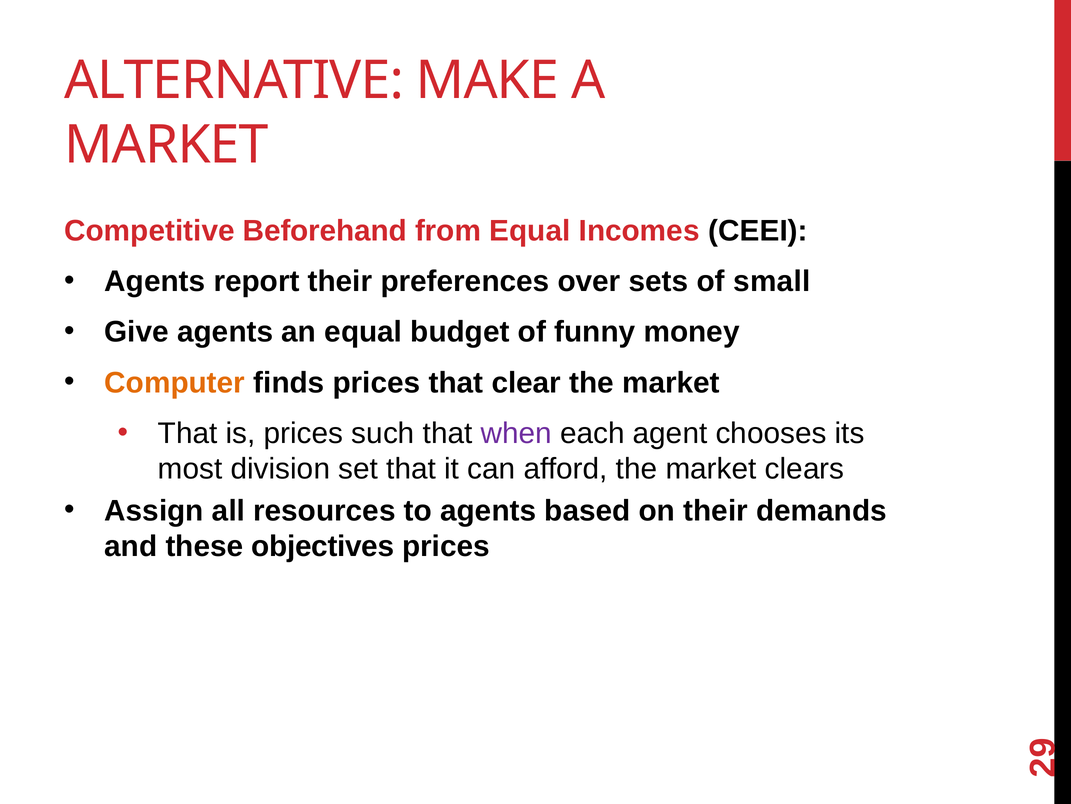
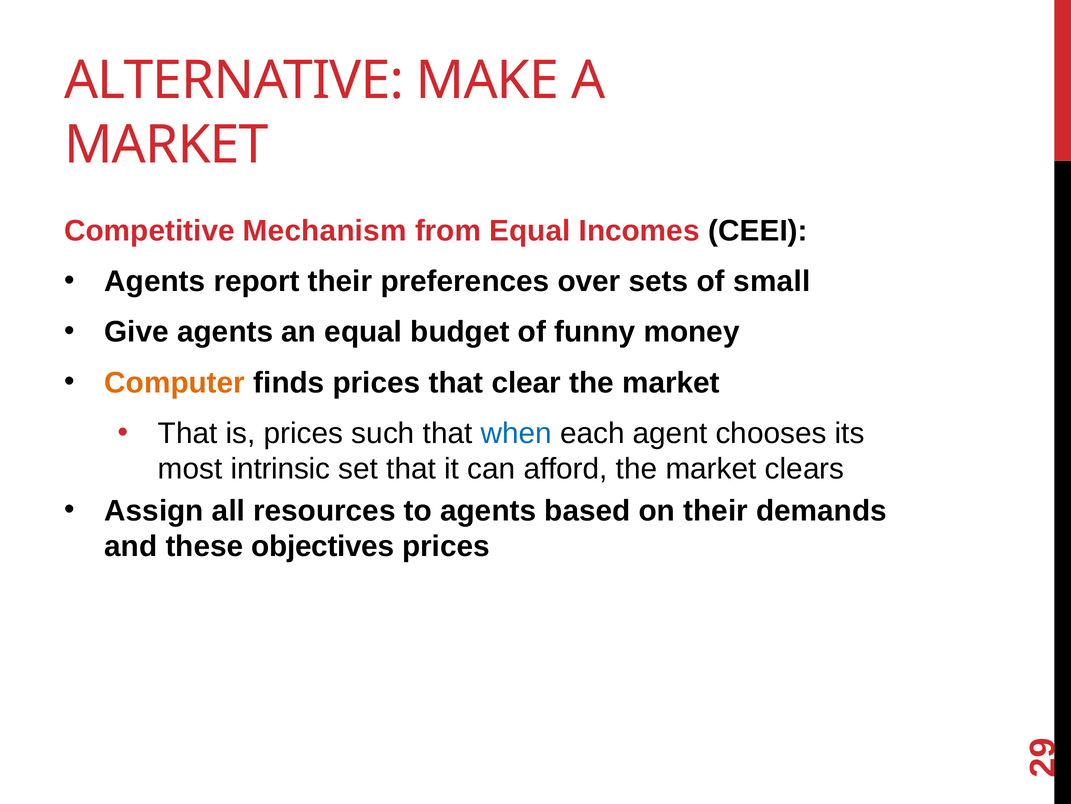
Beforehand: Beforehand -> Mechanism
when colour: purple -> blue
division: division -> intrinsic
